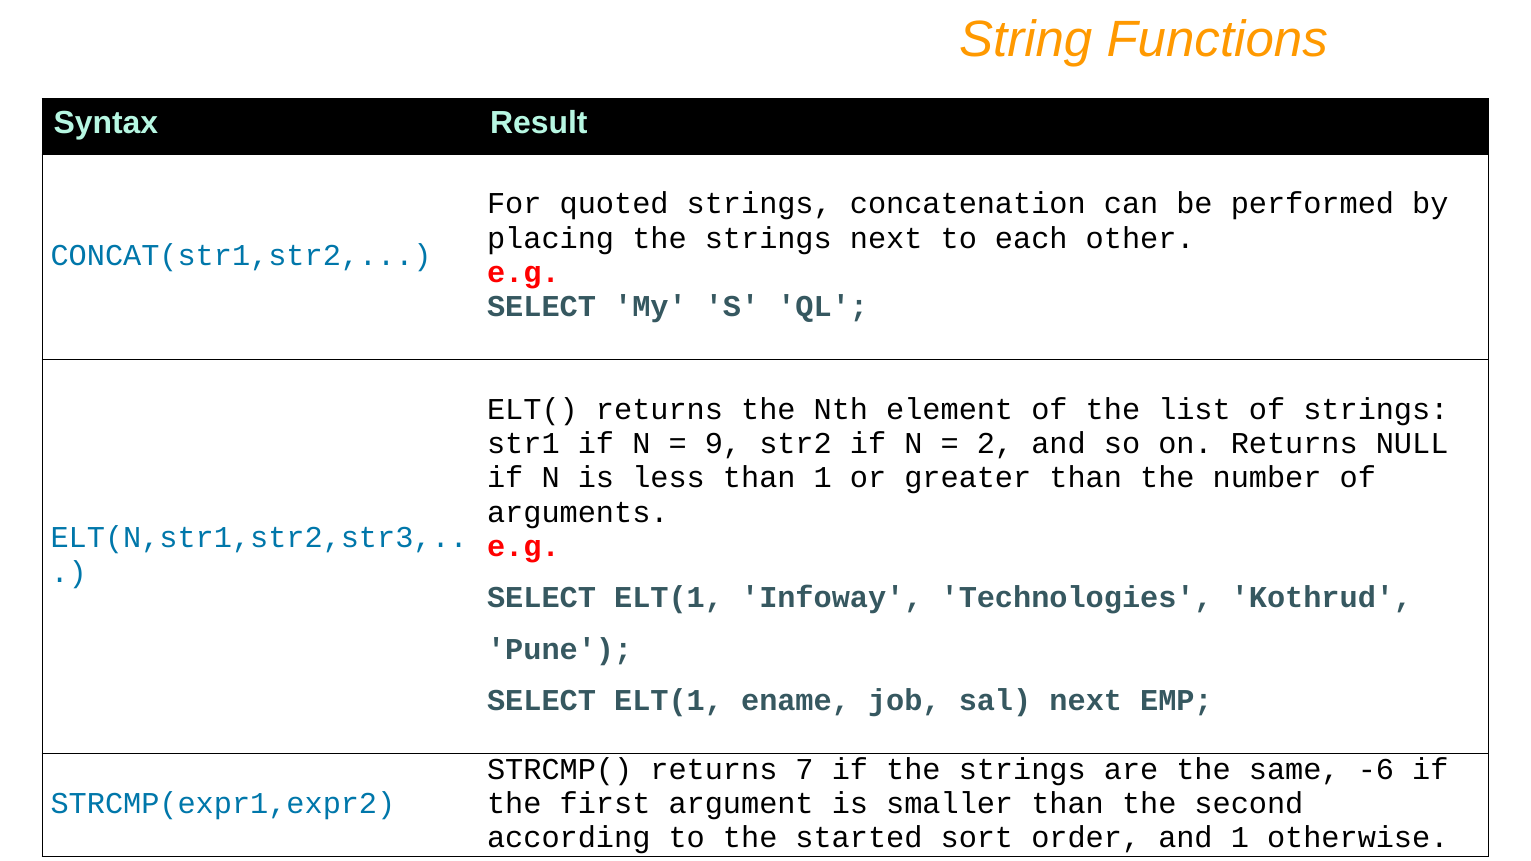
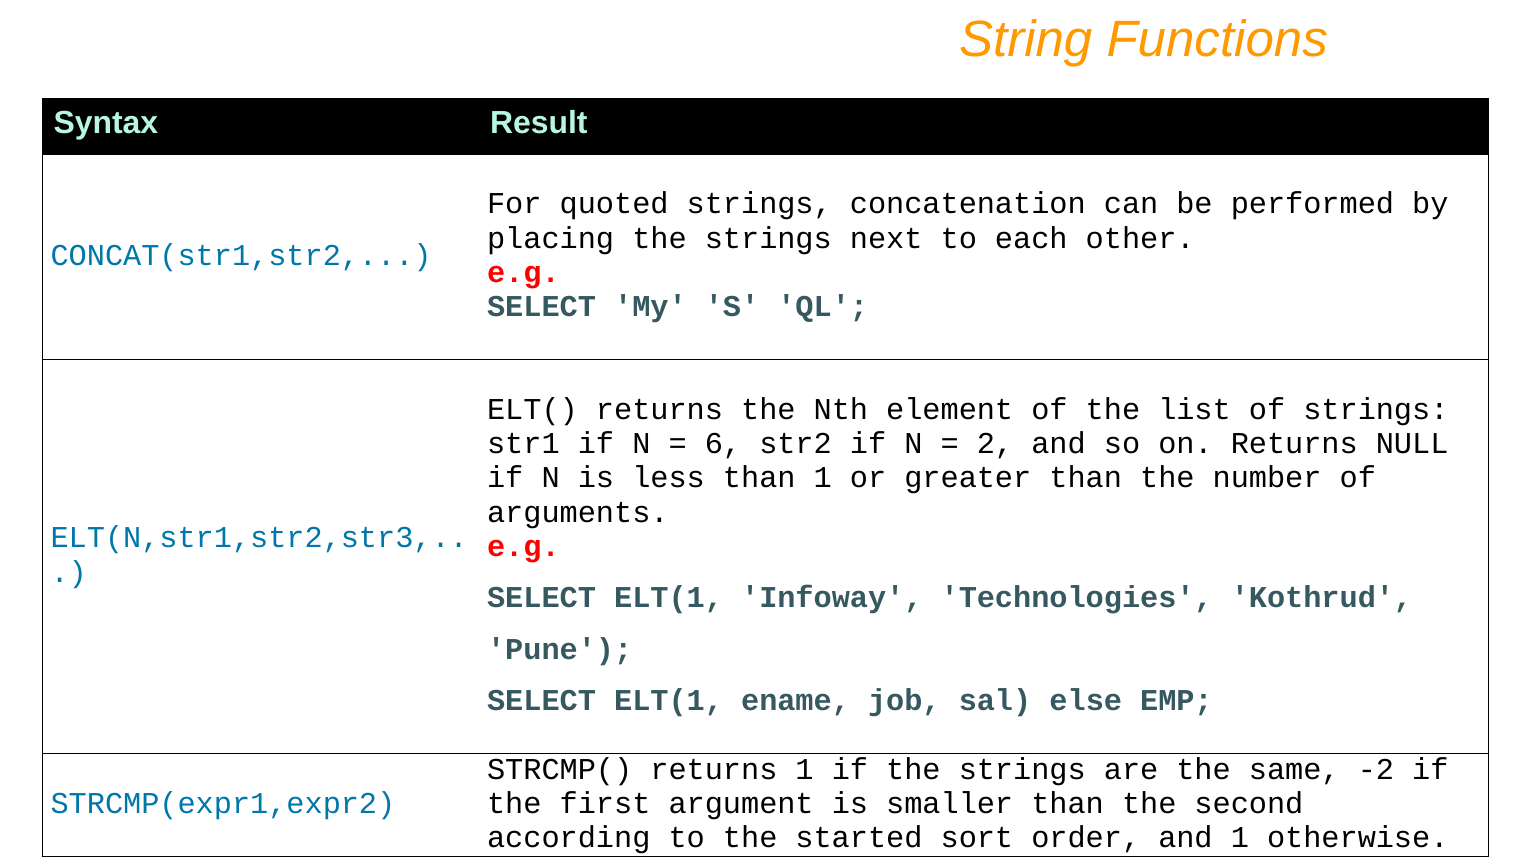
9: 9 -> 6
sal next: next -> else
returns 7: 7 -> 1
-6: -6 -> -2
